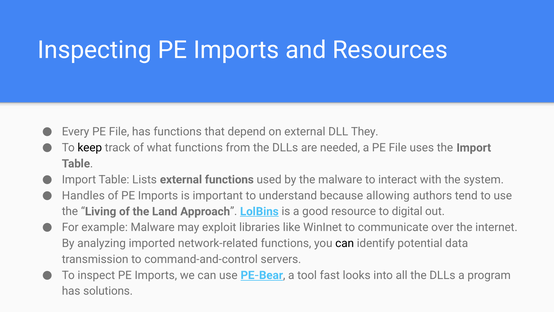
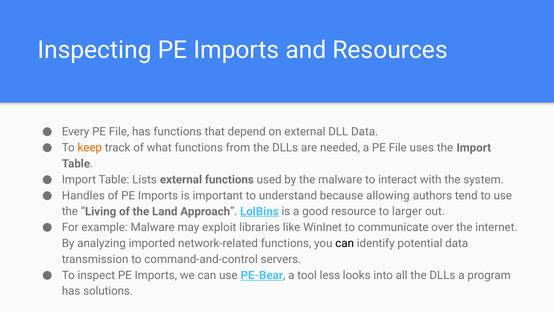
DLL They: They -> Data
keep colour: black -> orange
digital: digital -> larger
fast: fast -> less
